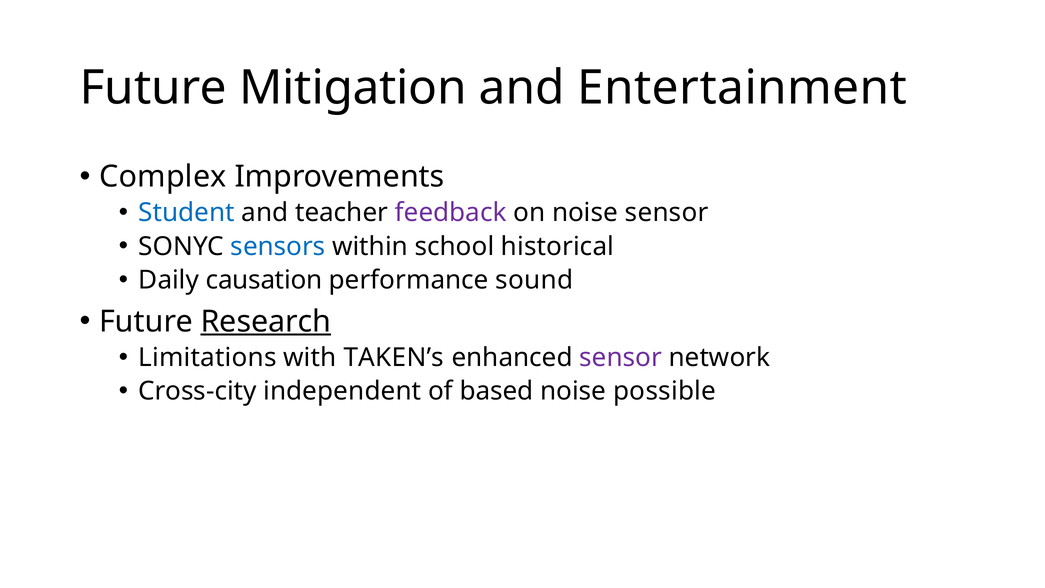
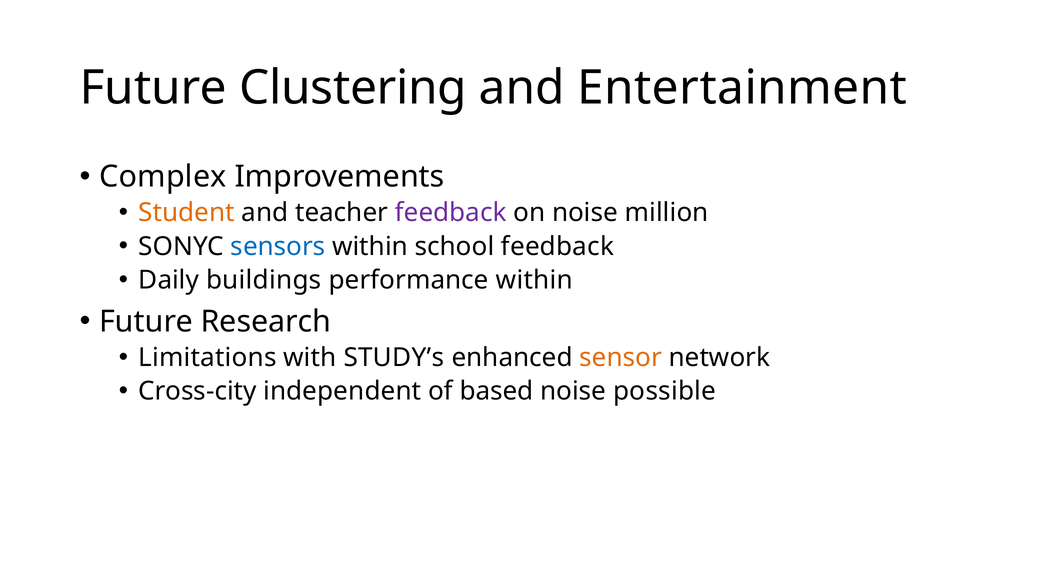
Mitigation: Mitigation -> Clustering
Student colour: blue -> orange
noise sensor: sensor -> million
school historical: historical -> feedback
causation: causation -> buildings
performance sound: sound -> within
Research underline: present -> none
TAKEN’s: TAKEN’s -> STUDY’s
sensor at (621, 357) colour: purple -> orange
